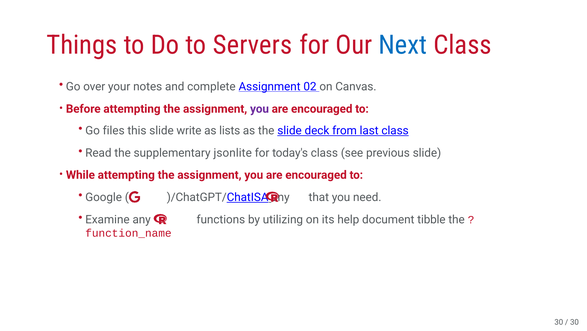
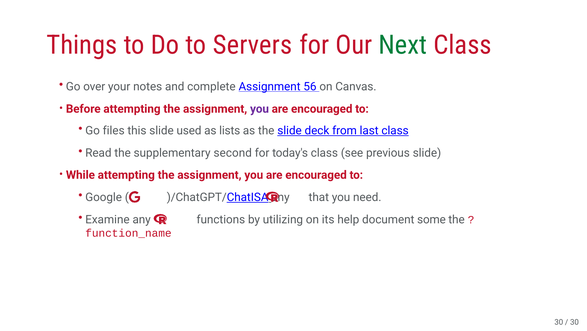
Next colour: blue -> green
02: 02 -> 56
write: write -> used
jsonlite: jsonlite -> second
tibble: tibble -> some
